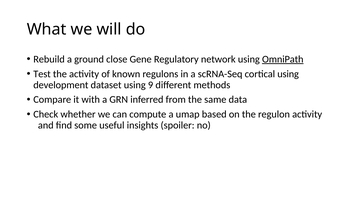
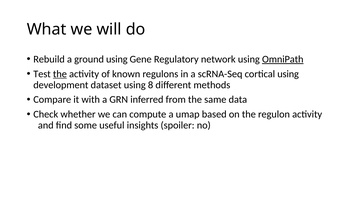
ground close: close -> using
the at (60, 74) underline: none -> present
9: 9 -> 8
